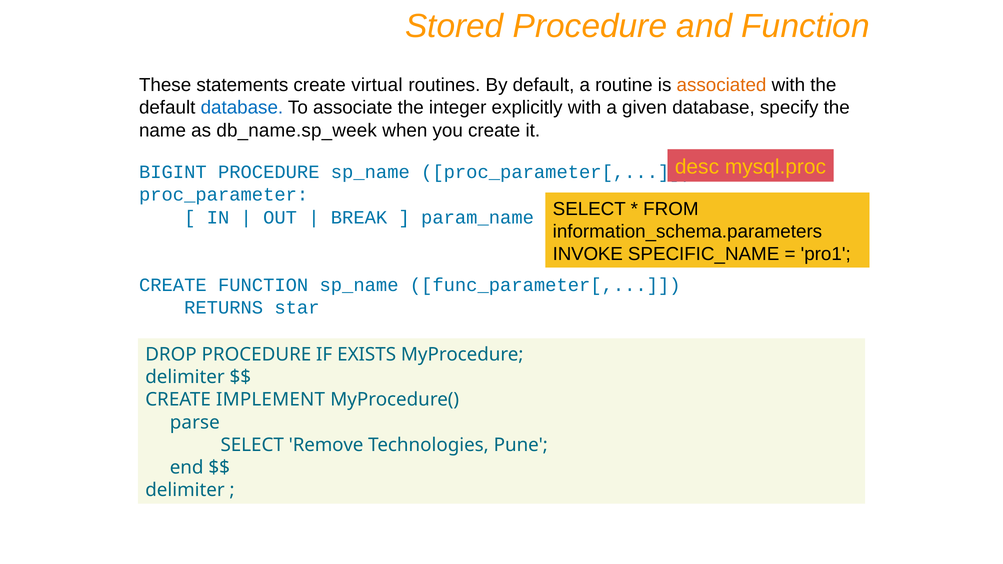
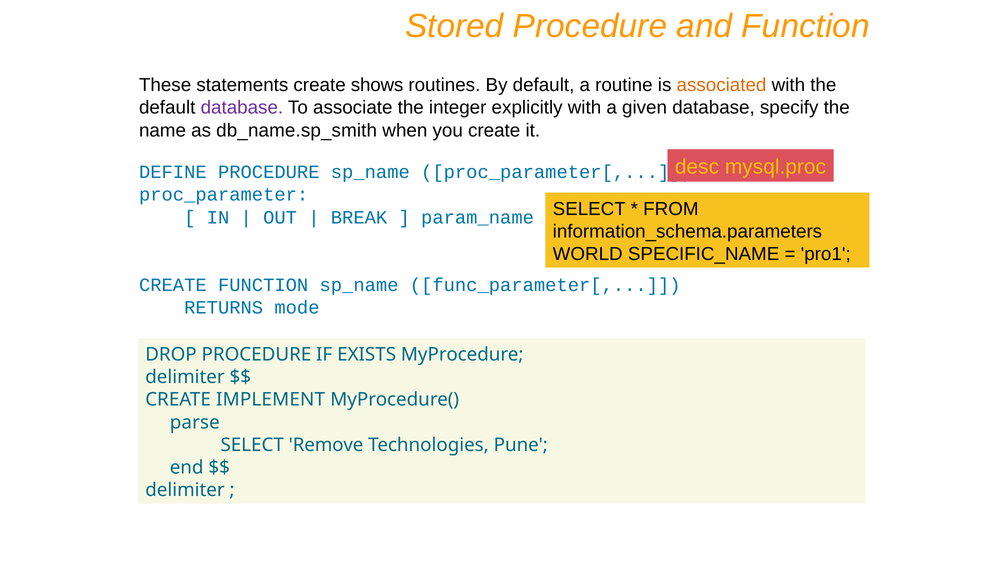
virtual: virtual -> shows
database at (242, 108) colour: blue -> purple
db_name.sp_week: db_name.sp_week -> db_name.sp_smith
BIGINT: BIGINT -> DEFINE
INVOKE: INVOKE -> WORLD
star: star -> mode
